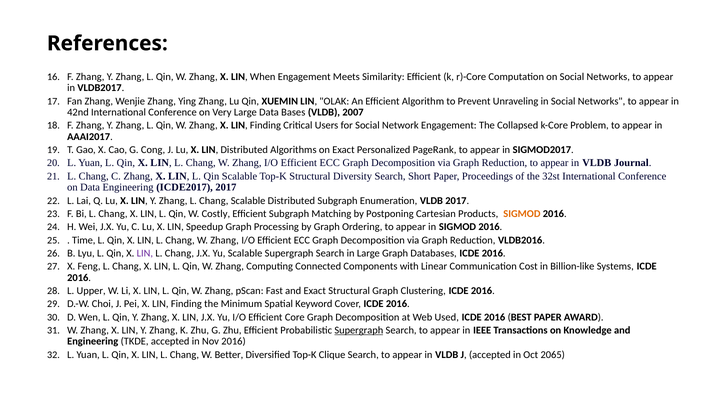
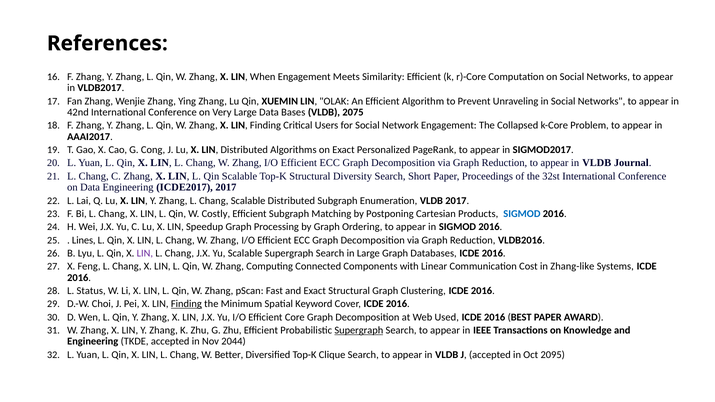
2007: 2007 -> 2075
SIGMOD at (522, 214) colour: orange -> blue
Time: Time -> Lines
Billion-like: Billion-like -> Zhang-like
Upper: Upper -> Status
Finding at (186, 304) underline: none -> present
Nov 2016: 2016 -> 2044
2065: 2065 -> 2095
